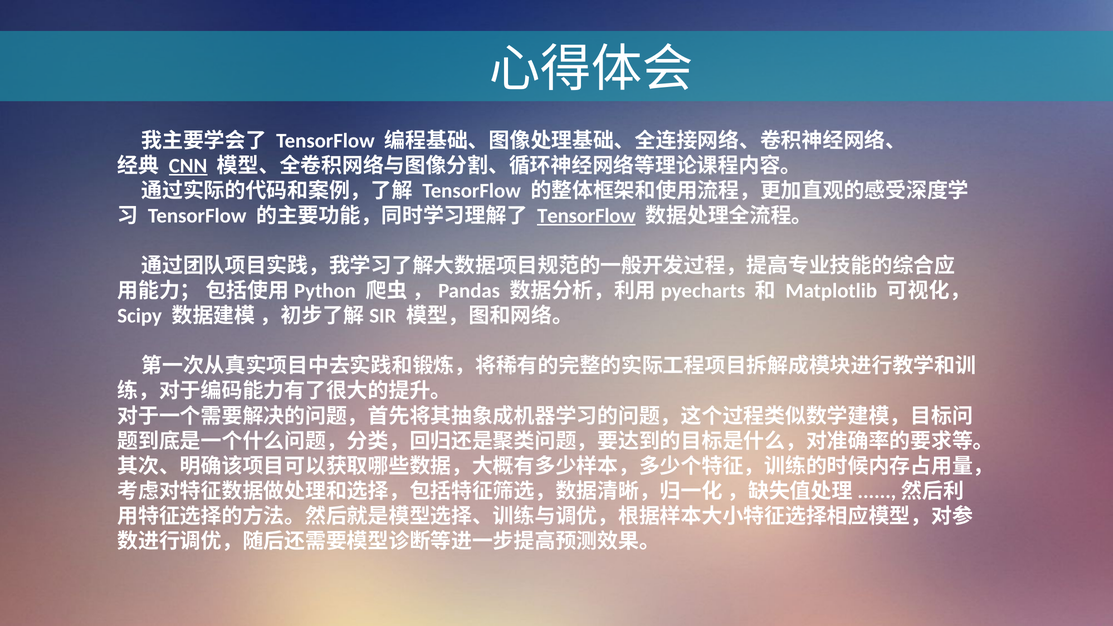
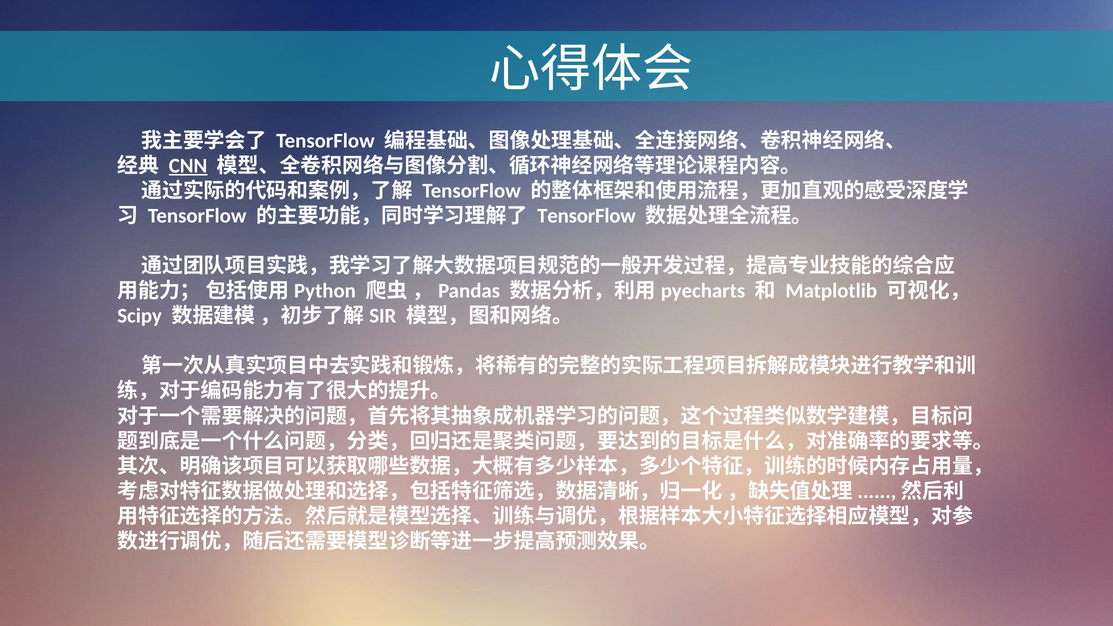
TensorFlow at (587, 216) underline: present -> none
